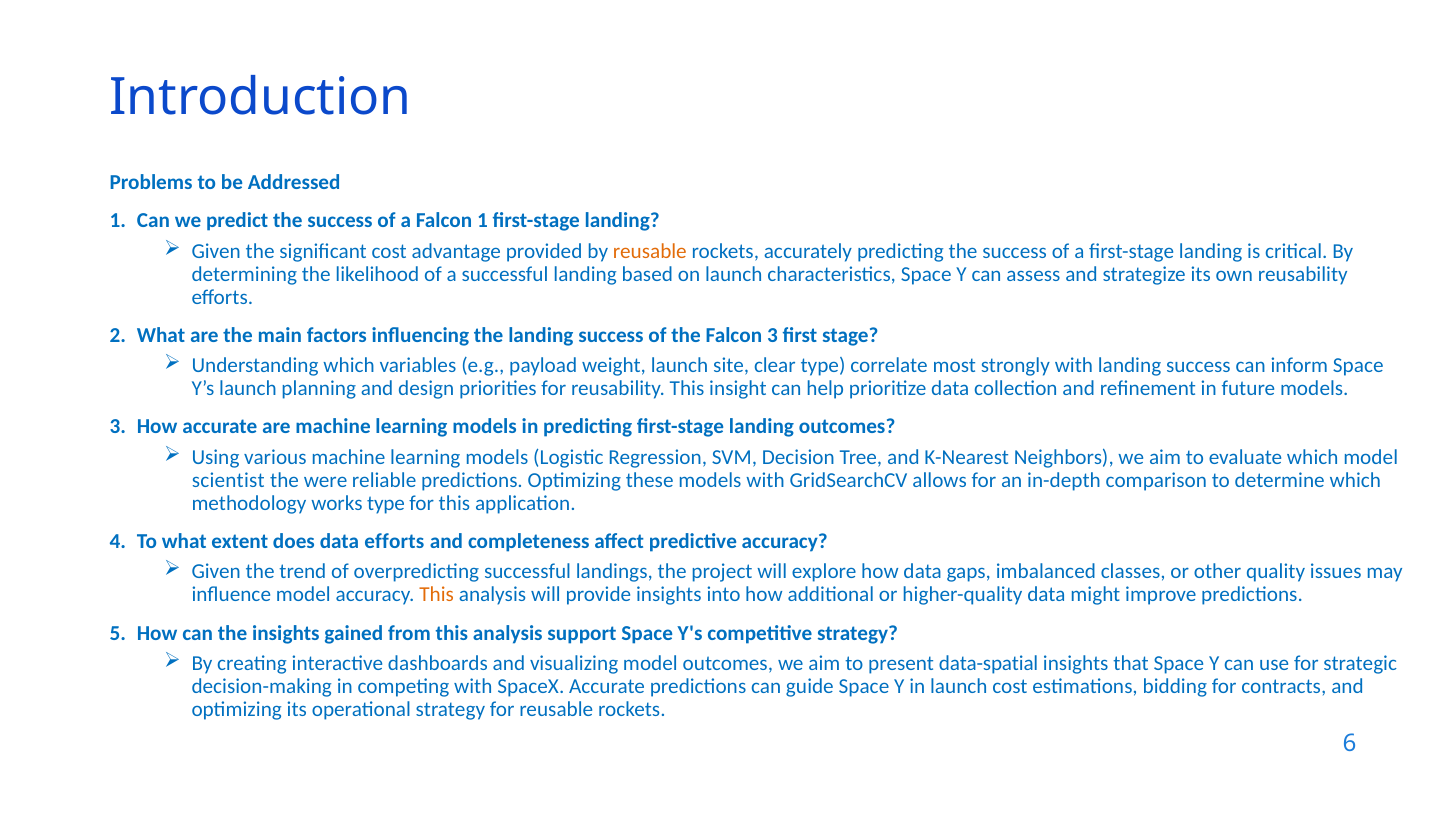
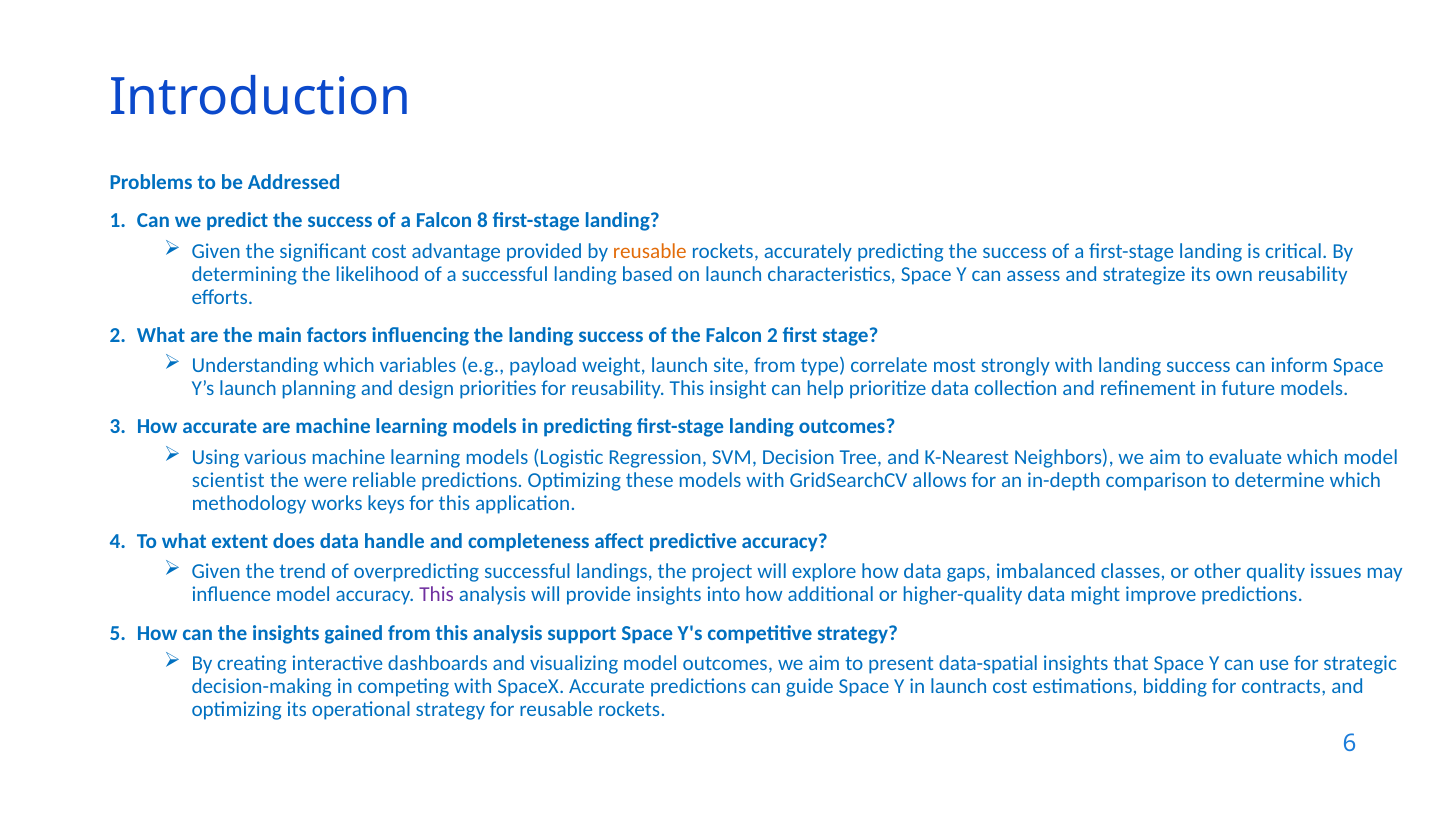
Falcon 1: 1 -> 8
Falcon 3: 3 -> 2
site clear: clear -> from
works type: type -> keys
data efforts: efforts -> handle
This at (437, 595) colour: orange -> purple
